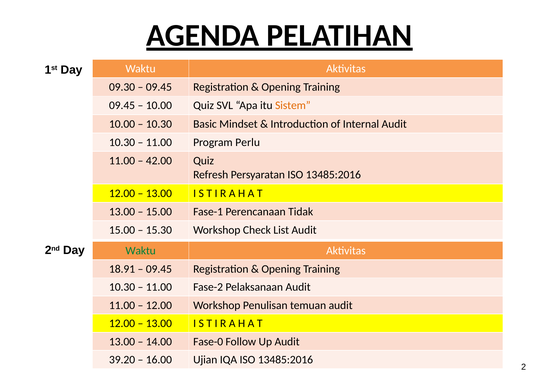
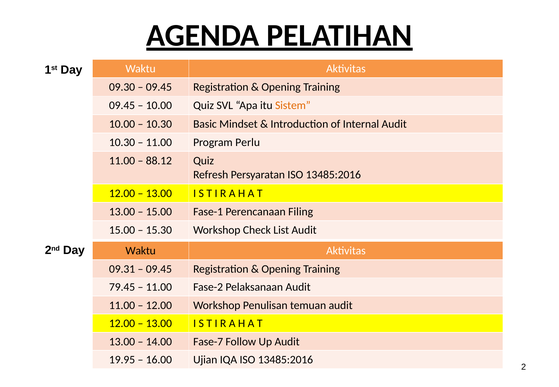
42.00: 42.00 -> 88.12
Tidak: Tidak -> Filing
Waktu at (141, 251) colour: green -> black
18.91: 18.91 -> 09.31
10.30 at (122, 287): 10.30 -> 79.45
Fase-0: Fase-0 -> Fase-7
39.20: 39.20 -> 19.95
